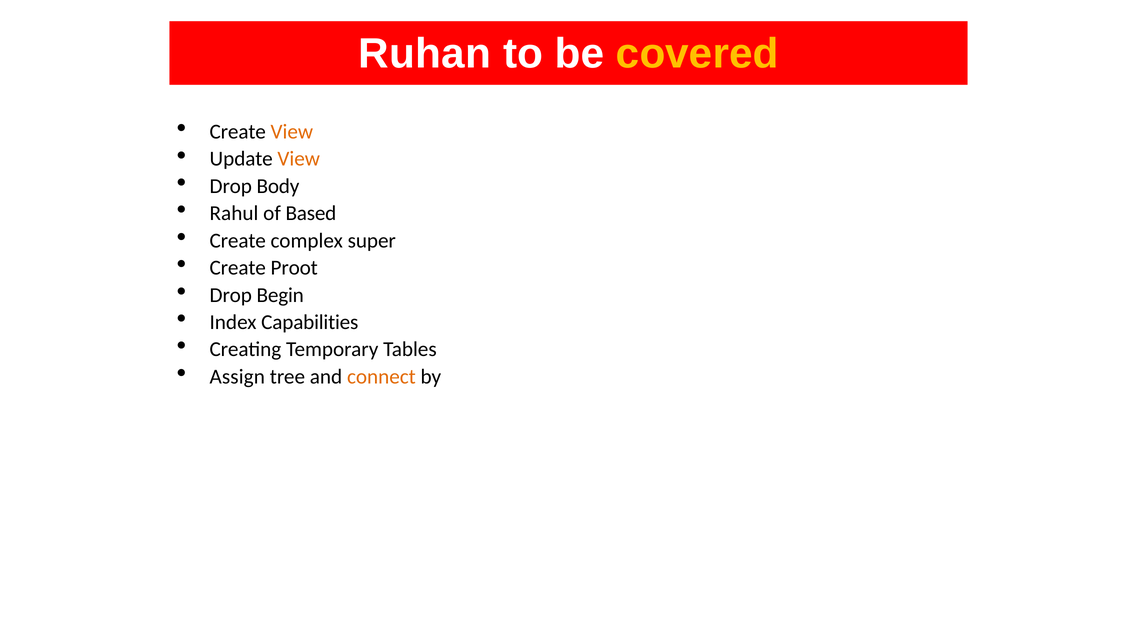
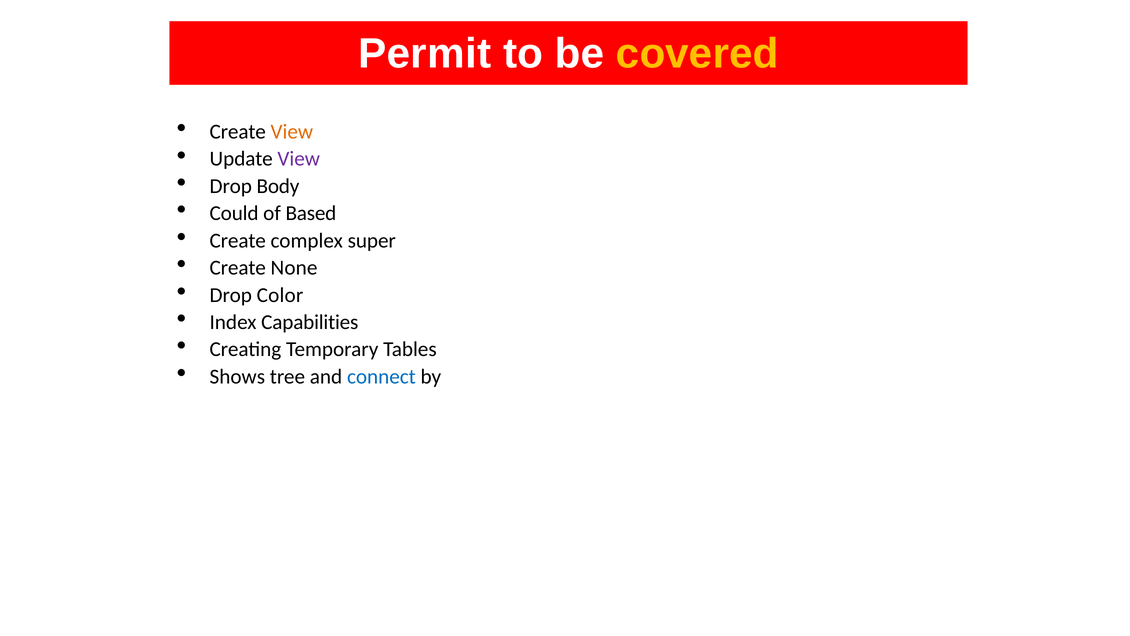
Ruhan: Ruhan -> Permit
View at (299, 159) colour: orange -> purple
Rahul: Rahul -> Could
Proot: Proot -> None
Begin: Begin -> Color
Assign: Assign -> Shows
connect colour: orange -> blue
